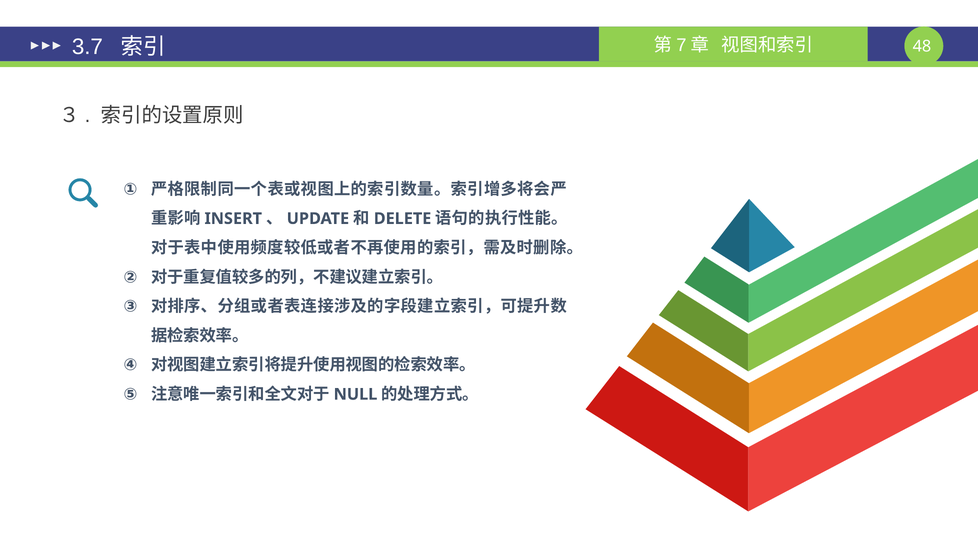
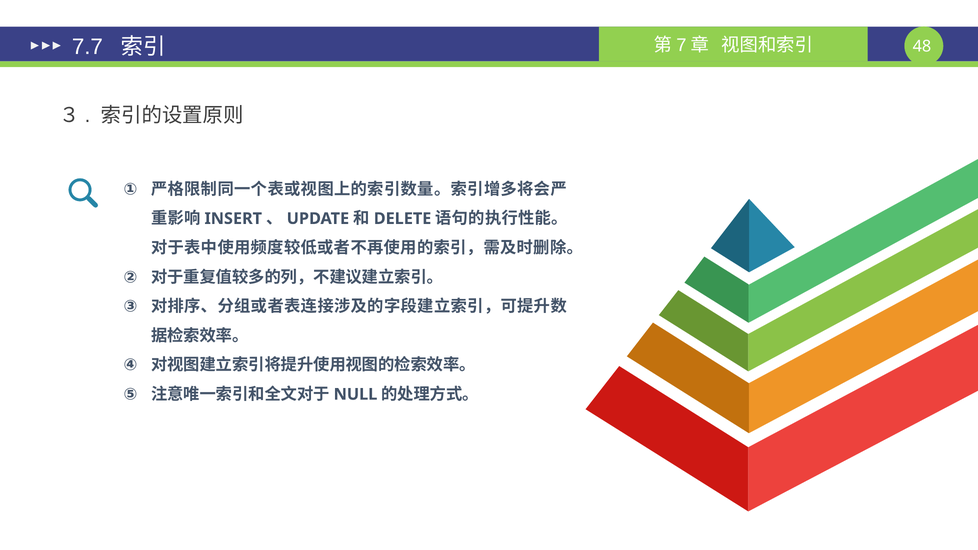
3.7: 3.7 -> 7.7
